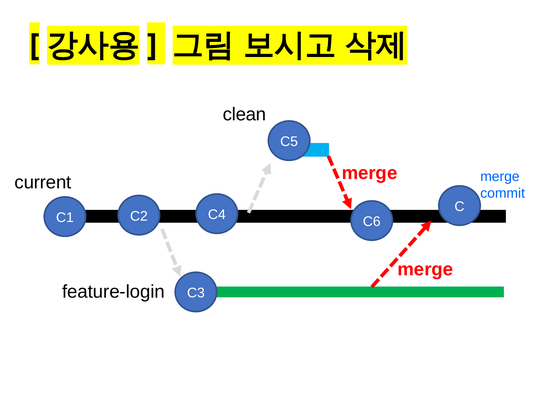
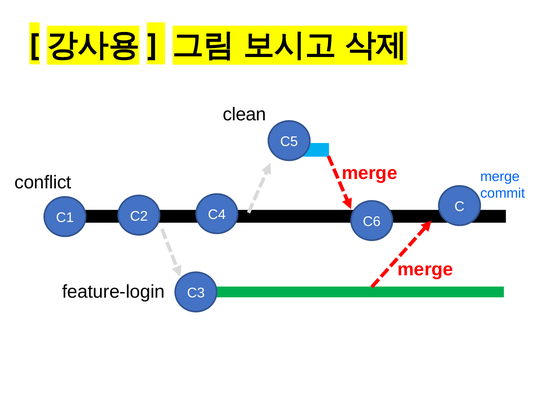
current: current -> conflict
